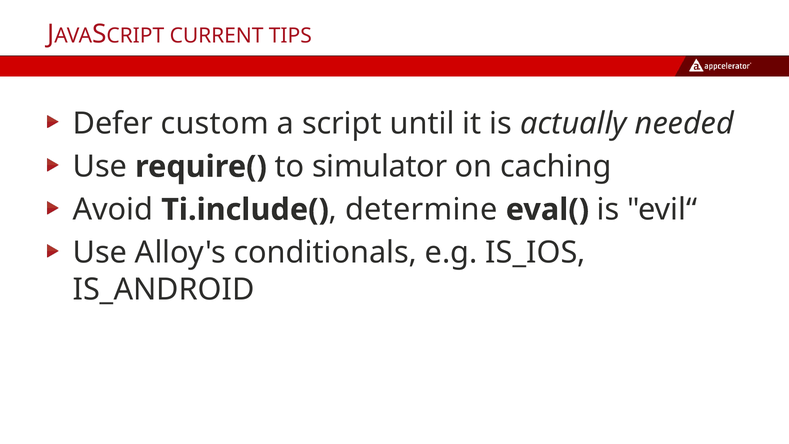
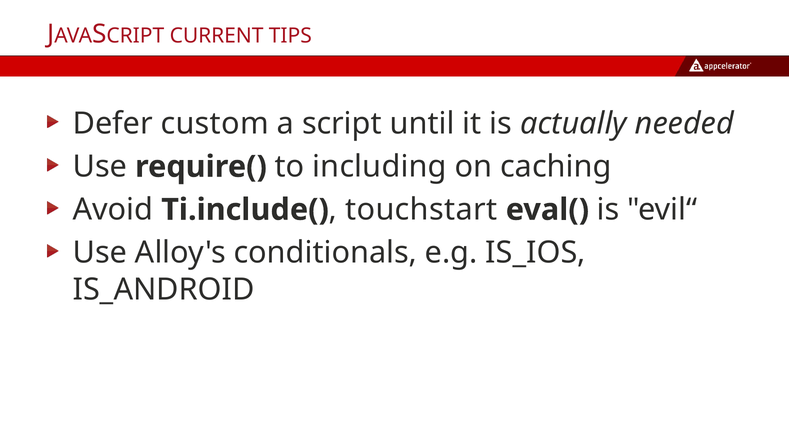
simulator: simulator -> including
determine: determine -> touchstart
